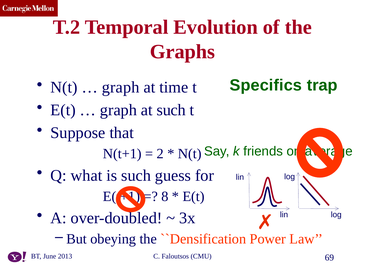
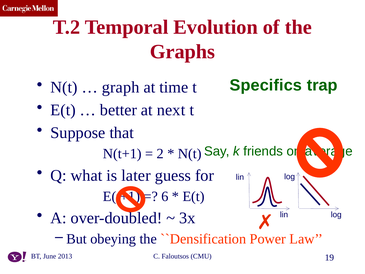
graph at (118, 110): graph -> better
at such: such -> next
is such: such -> later
8: 8 -> 6
69: 69 -> 19
